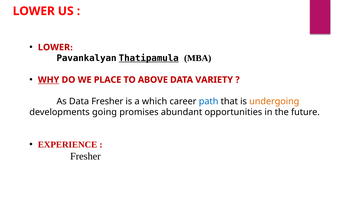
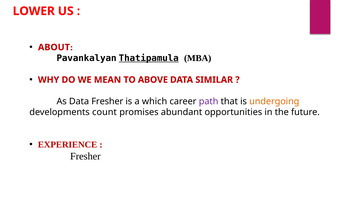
LOWER at (54, 47): LOWER -> ABOUT
WHY underline: present -> none
PLACE: PLACE -> MEAN
VARIETY: VARIETY -> SIMILAR
path colour: blue -> purple
going: going -> count
